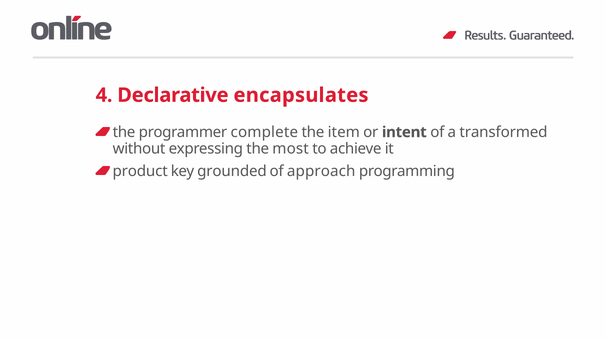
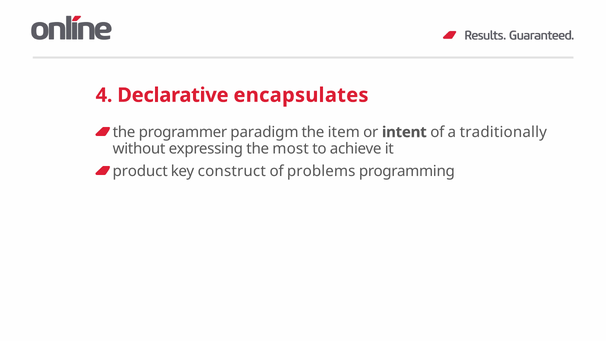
complete: complete -> paradigm
transformed: transformed -> traditionally
grounded: grounded -> construct
approach: approach -> problems
